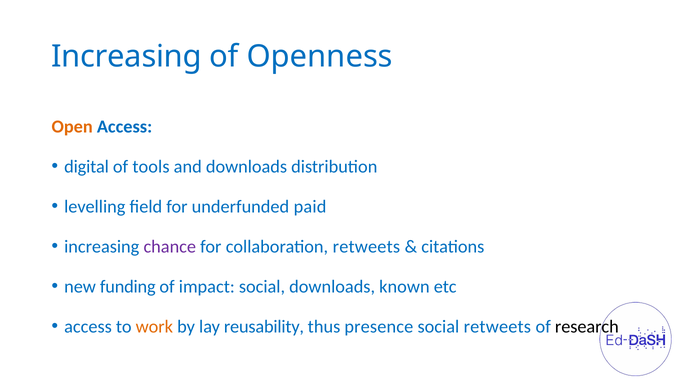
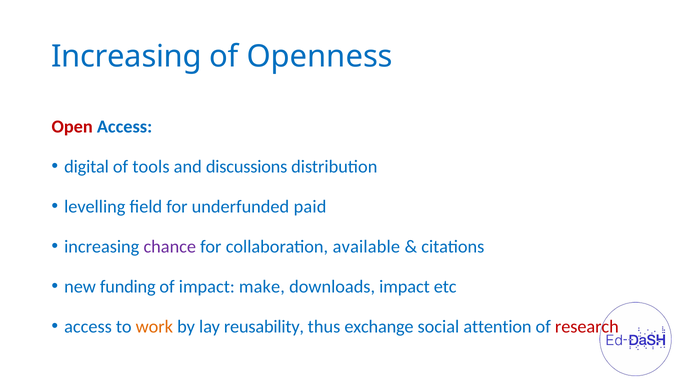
Open colour: orange -> red
and downloads: downloads -> discussions
collaboration retweets: retweets -> available
impact social: social -> make
downloads known: known -> impact
presence: presence -> exchange
social retweets: retweets -> attention
research colour: black -> red
